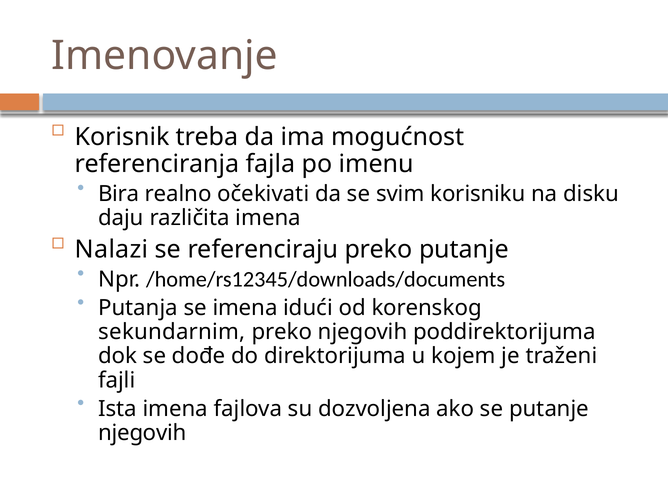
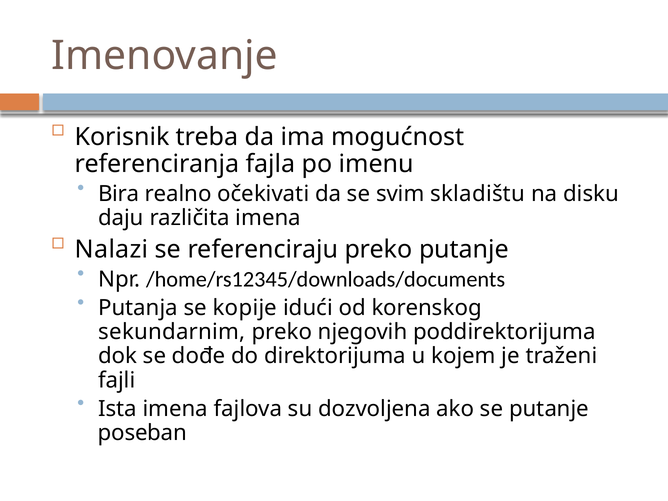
korisniku: korisniku -> skladištu
se imena: imena -> kopije
njegovih at (142, 433): njegovih -> poseban
